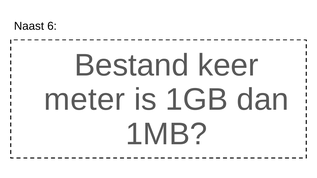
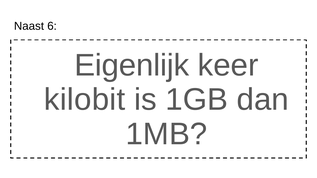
Bestand: Bestand -> Eigenlijk
meter: meter -> kilobit
